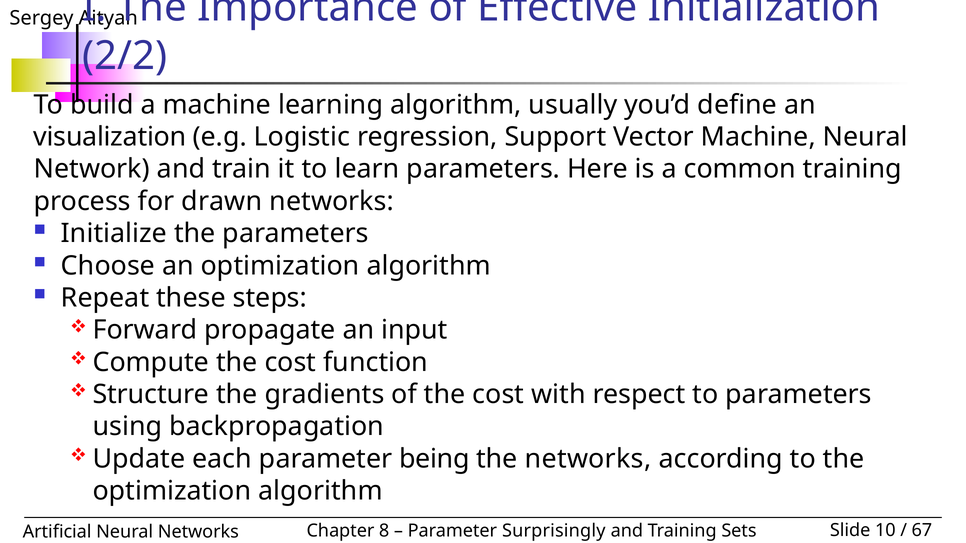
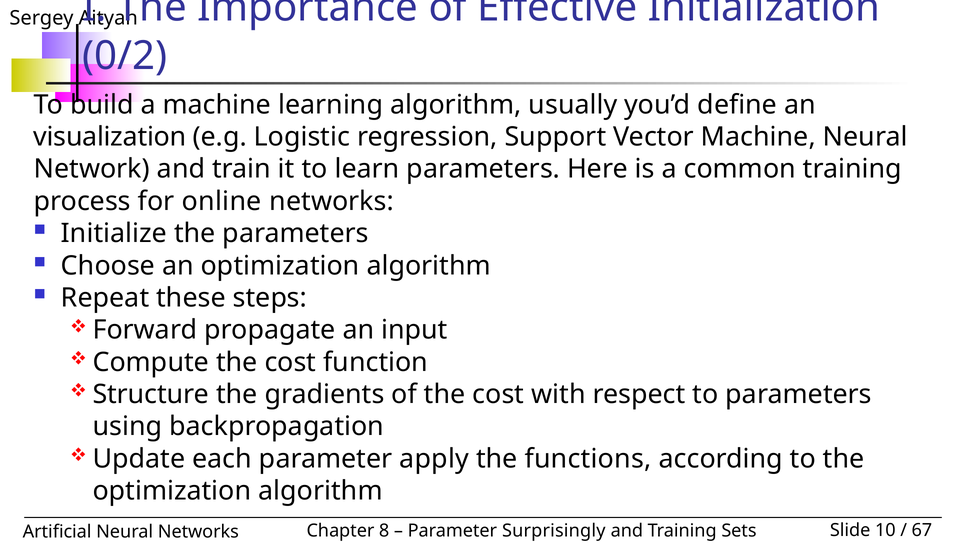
2/2: 2/2 -> 0/2
drawn: drawn -> online
being: being -> apply
the networks: networks -> functions
